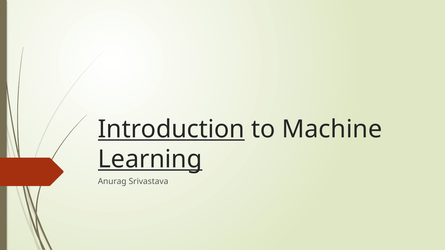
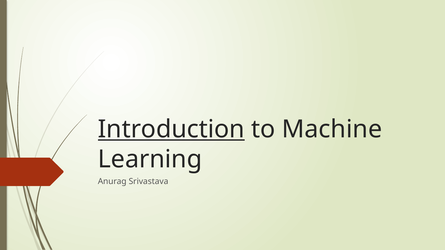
Learning underline: present -> none
